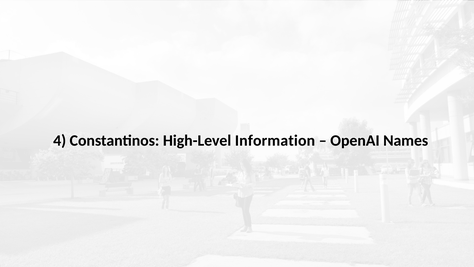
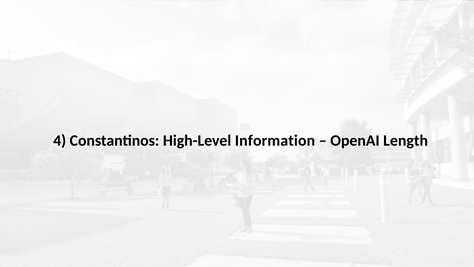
Names: Names -> Length
